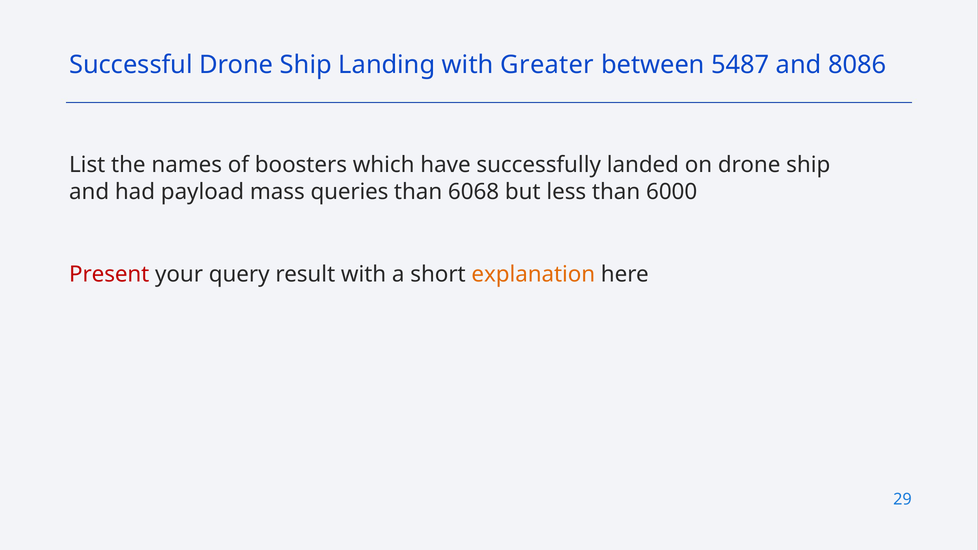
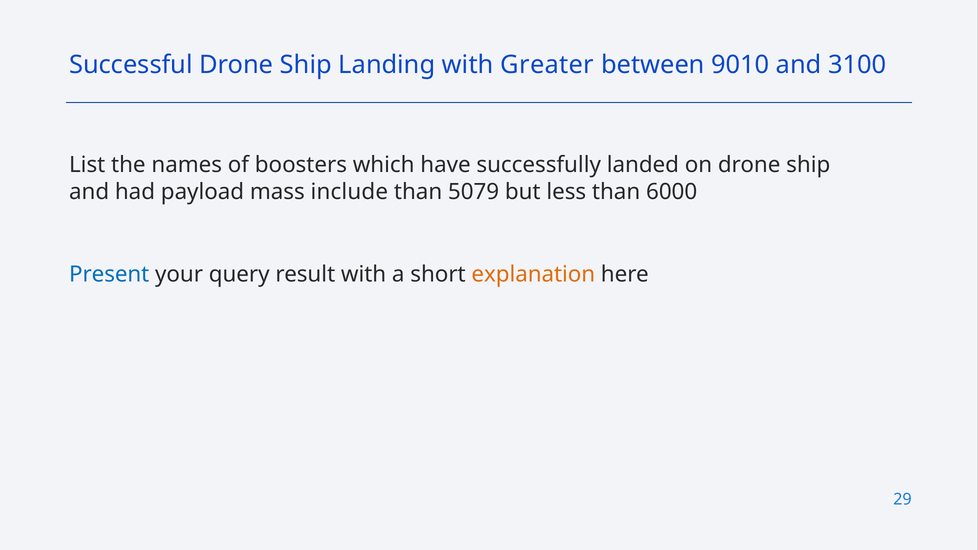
5487: 5487 -> 9010
8086: 8086 -> 3100
queries: queries -> include
6068: 6068 -> 5079
Present colour: red -> blue
